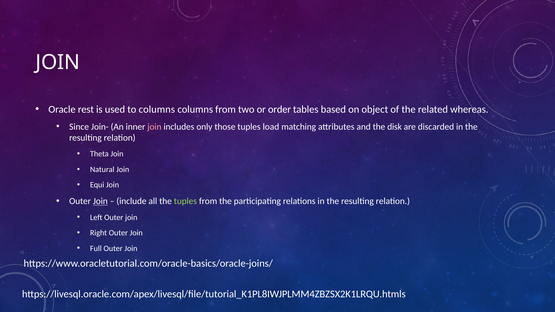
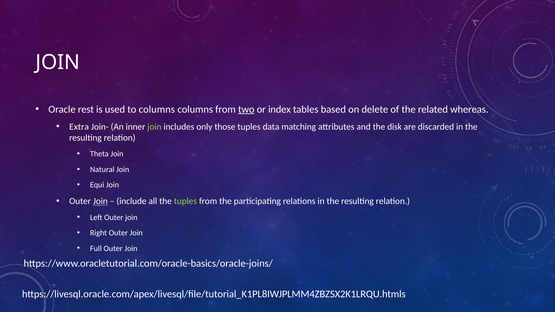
two underline: none -> present
order: order -> index
object: object -> delete
Since: Since -> Extra
join at (154, 127) colour: pink -> light green
load: load -> data
